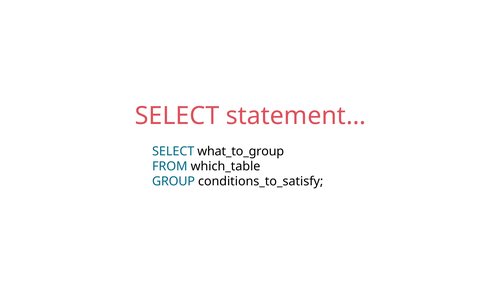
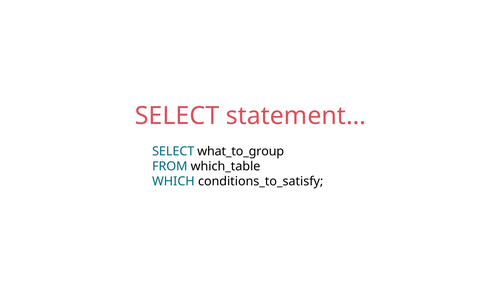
GROUP: GROUP -> WHICH
